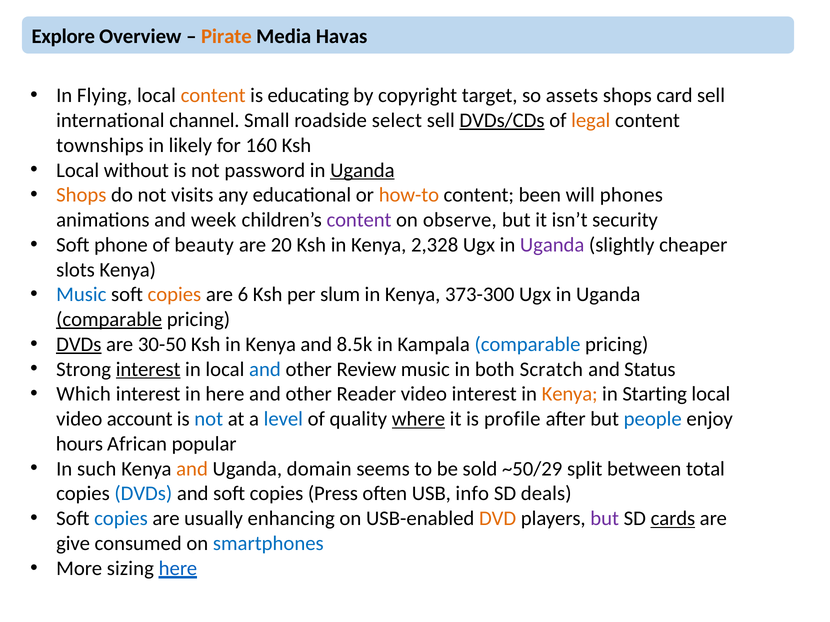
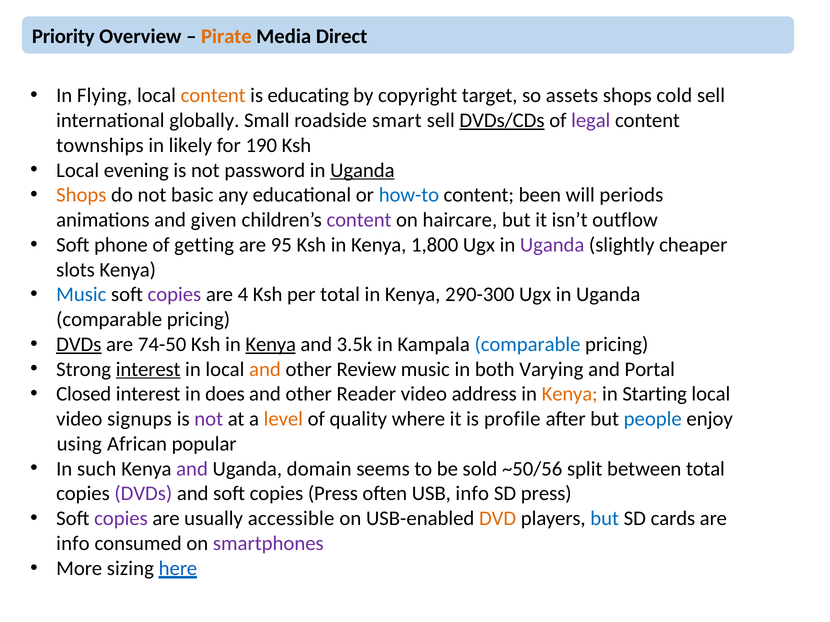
Explore: Explore -> Priority
Havas: Havas -> Direct
card: card -> cold
channel: channel -> globally
select: select -> smart
legal colour: orange -> purple
160: 160 -> 190
without: without -> evening
visits: visits -> basic
how-to colour: orange -> blue
phones: phones -> periods
week: week -> given
observe: observe -> haircare
security: security -> outflow
beauty: beauty -> getting
20: 20 -> 95
2,328: 2,328 -> 1,800
copies at (174, 295) colour: orange -> purple
6: 6 -> 4
per slum: slum -> total
373-300: 373-300 -> 290-300
comparable at (109, 320) underline: present -> none
30-50: 30-50 -> 74-50
Kenya at (271, 345) underline: none -> present
8.5k: 8.5k -> 3.5k
and at (265, 369) colour: blue -> orange
Scratch: Scratch -> Varying
Status: Status -> Portal
Which: Which -> Closed
in here: here -> does
video interest: interest -> address
account: account -> signups
not at (209, 419) colour: blue -> purple
level colour: blue -> orange
where underline: present -> none
hours: hours -> using
and at (192, 469) colour: orange -> purple
~50/29: ~50/29 -> ~50/56
DVDs at (143, 494) colour: blue -> purple
SD deals: deals -> press
copies at (121, 519) colour: blue -> purple
enhancing: enhancing -> accessible
but at (605, 519) colour: purple -> blue
cards underline: present -> none
give at (73, 544): give -> info
smartphones colour: blue -> purple
